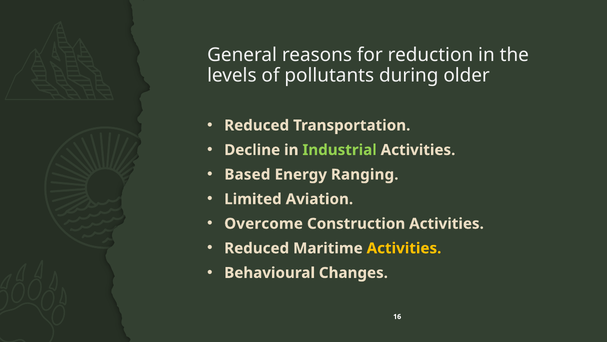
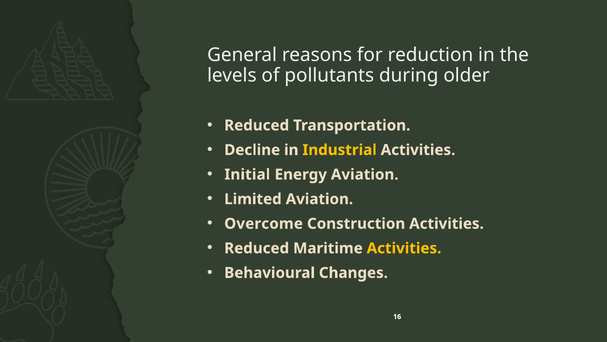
Industrial colour: light green -> yellow
Based: Based -> Initial
Energy Ranging: Ranging -> Aviation
